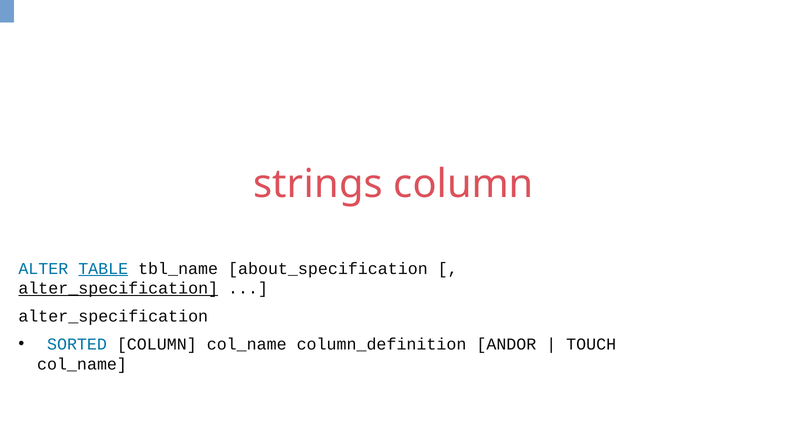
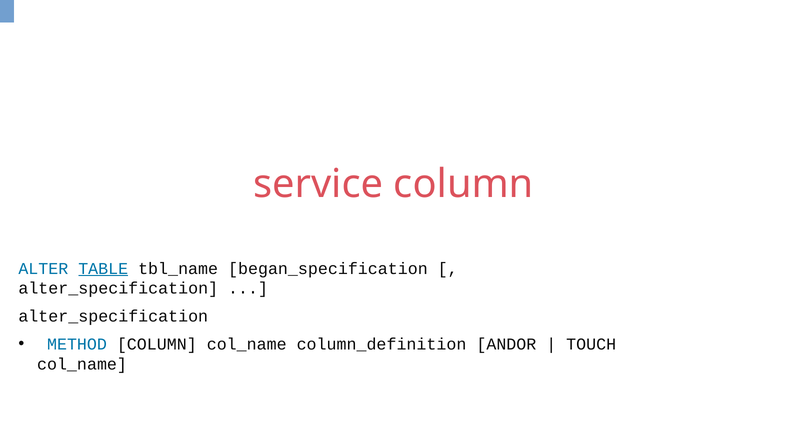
strings: strings -> service
about_specification: about_specification -> began_specification
alter_specification at (118, 289) underline: present -> none
SORTED: SORTED -> METHOD
